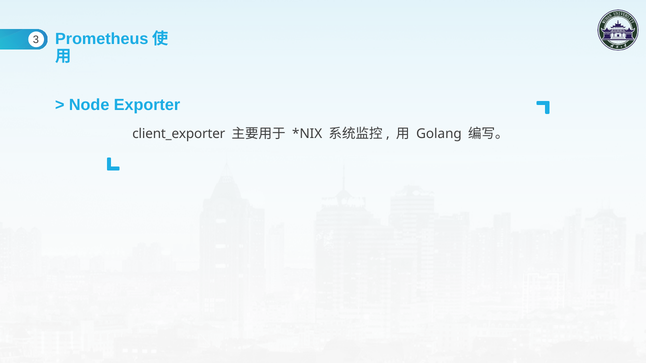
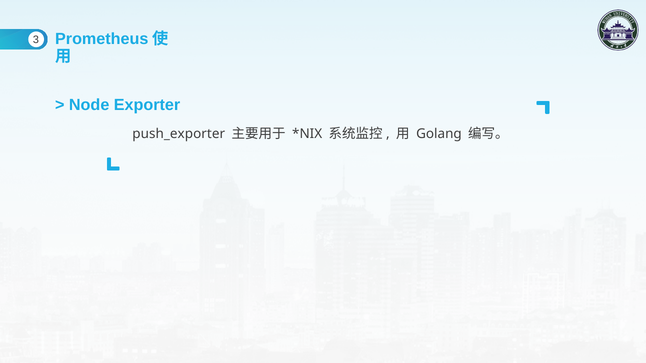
client_exporter: client_exporter -> push_exporter
